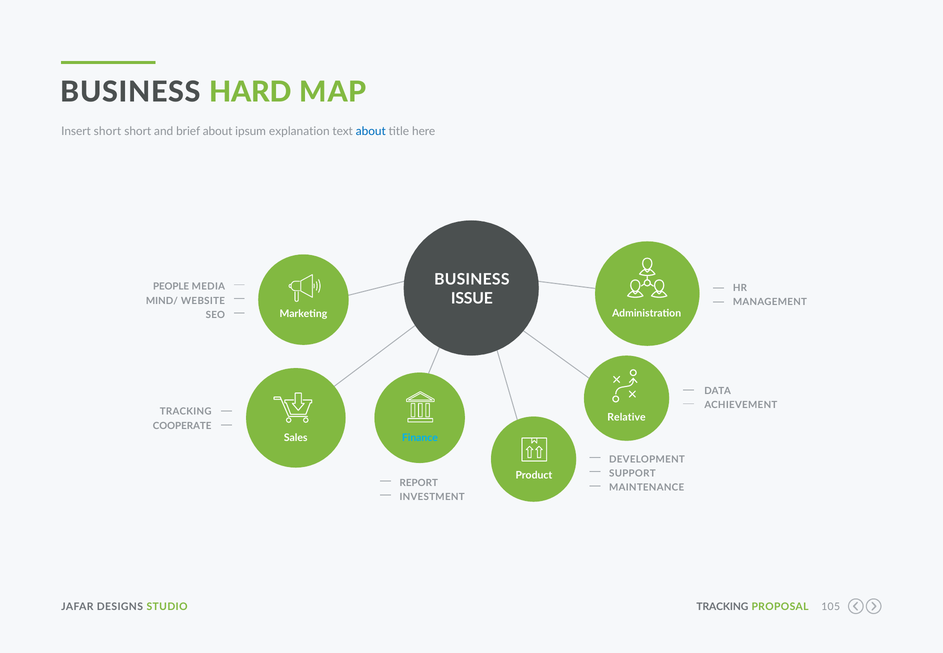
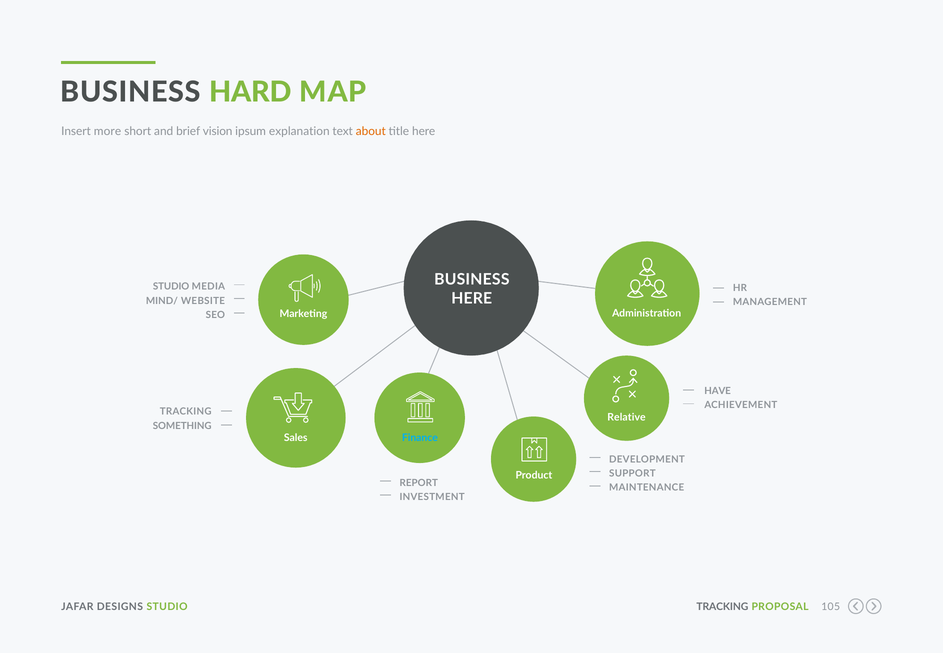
Insert short: short -> more
brief about: about -> vision
about at (371, 131) colour: blue -> orange
PEOPLE at (171, 287): PEOPLE -> STUDIO
ISSUE at (472, 298): ISSUE -> HERE
DATA: DATA -> HAVE
COOPERATE: COOPERATE -> SOMETHING
